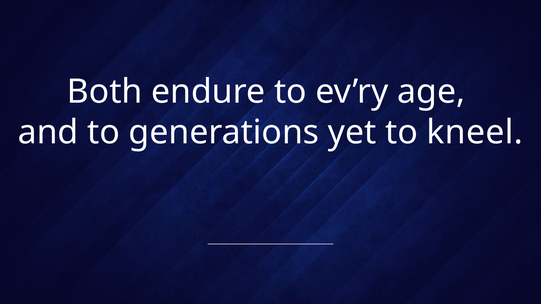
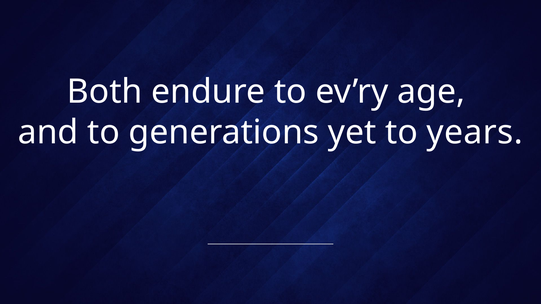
kneel: kneel -> years
